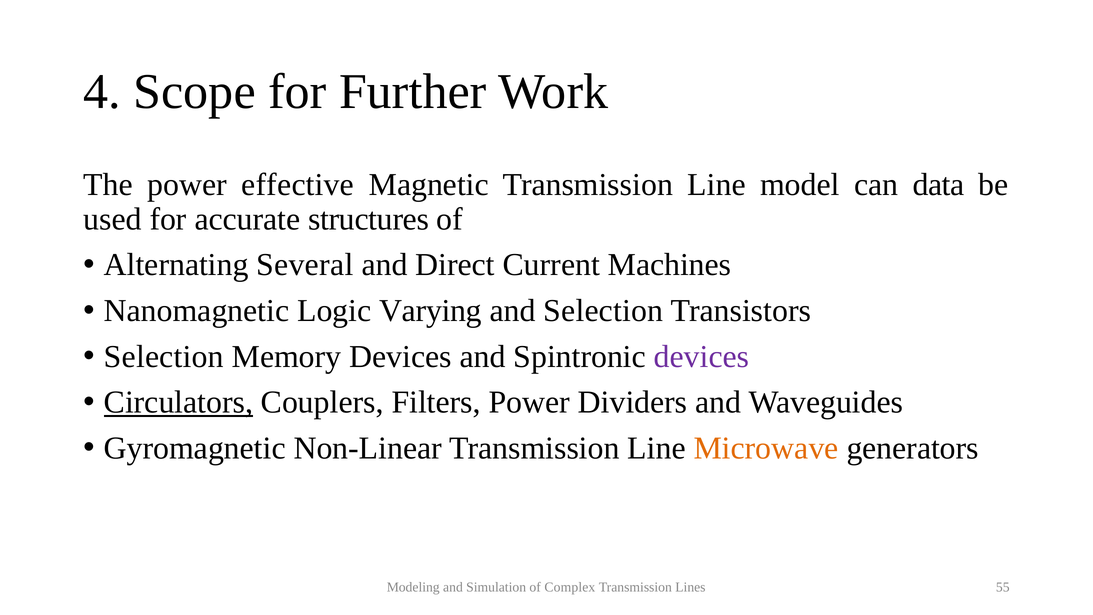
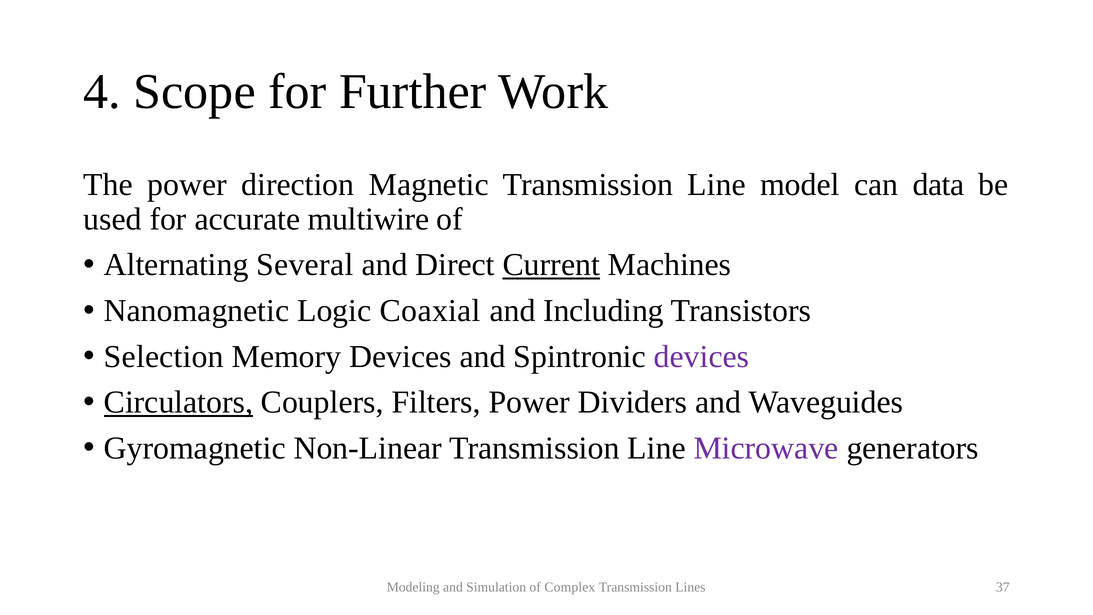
effective: effective -> direction
structures: structures -> multiwire
Current underline: none -> present
Varying: Varying -> Coaxial
and Selection: Selection -> Including
Microwave colour: orange -> purple
55: 55 -> 37
